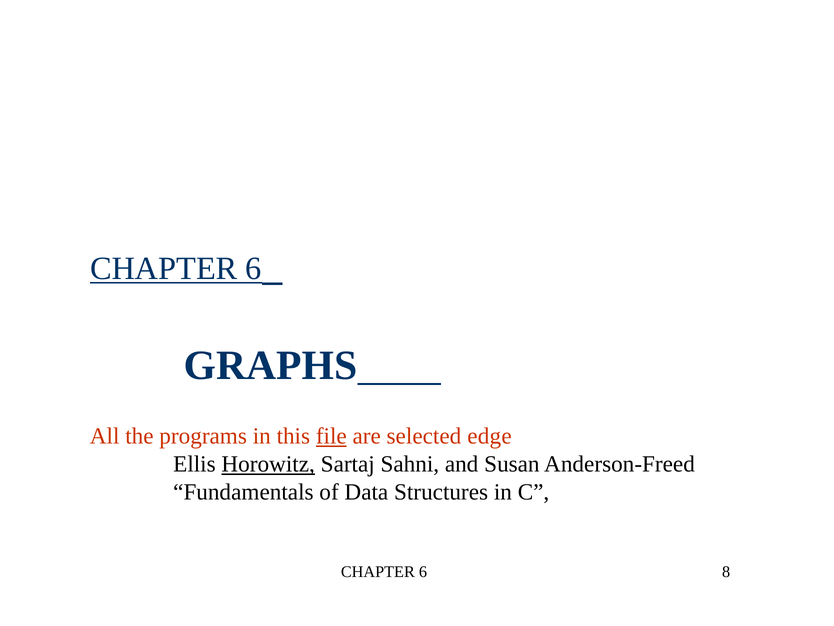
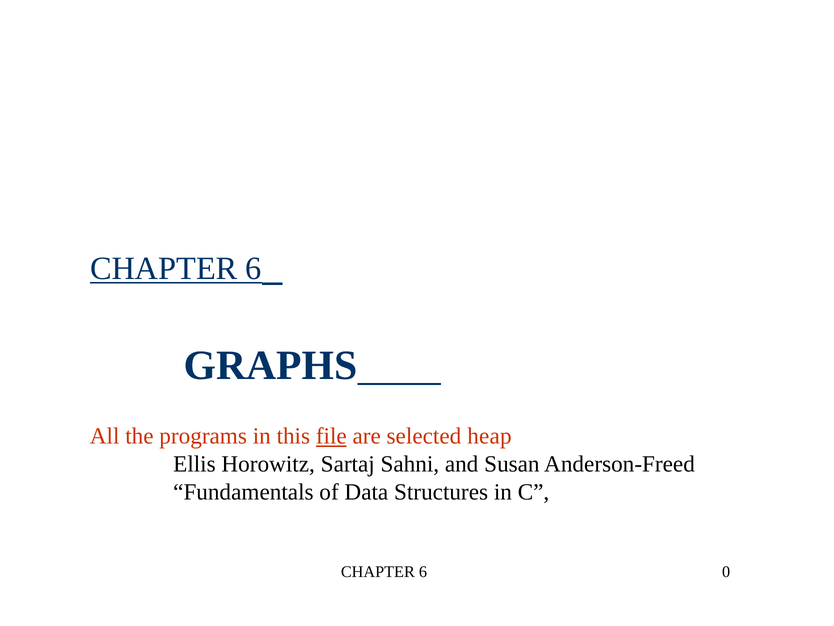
edge: edge -> heap
Horowitz underline: present -> none
8: 8 -> 0
